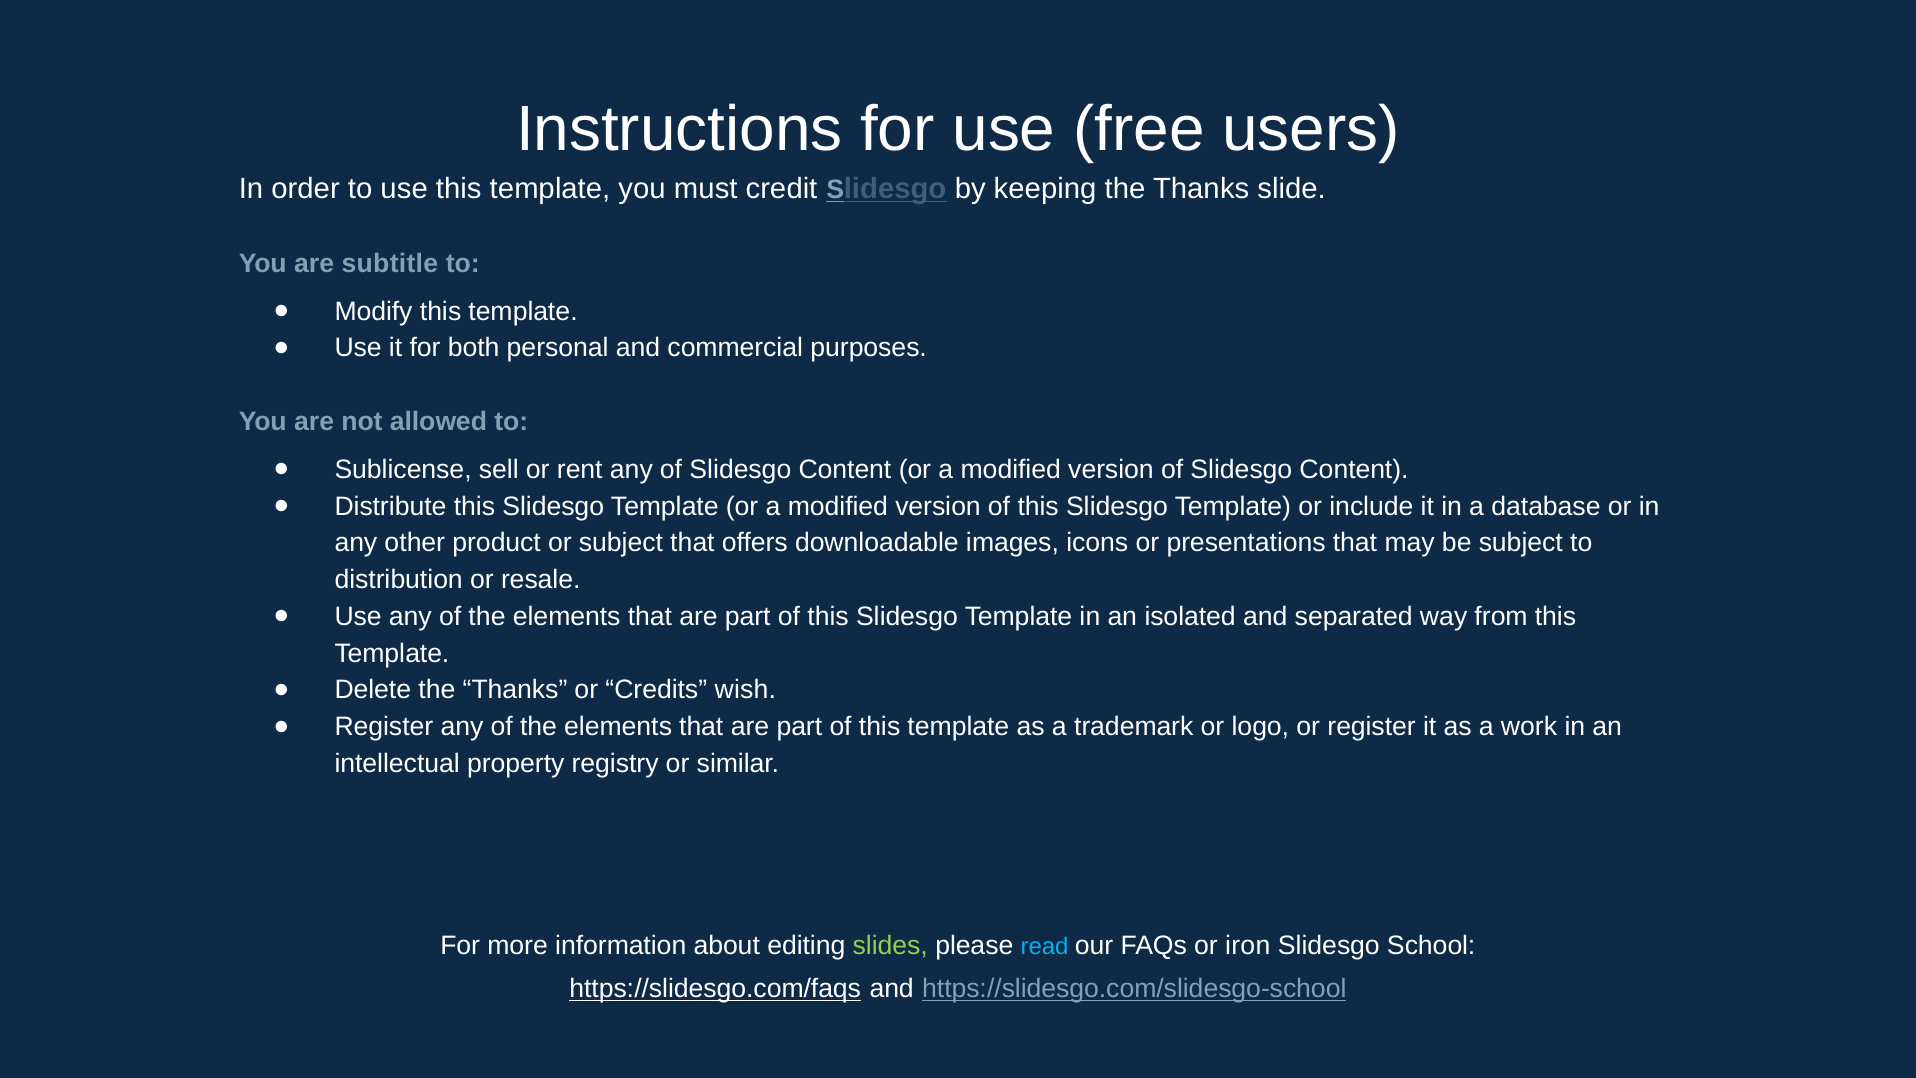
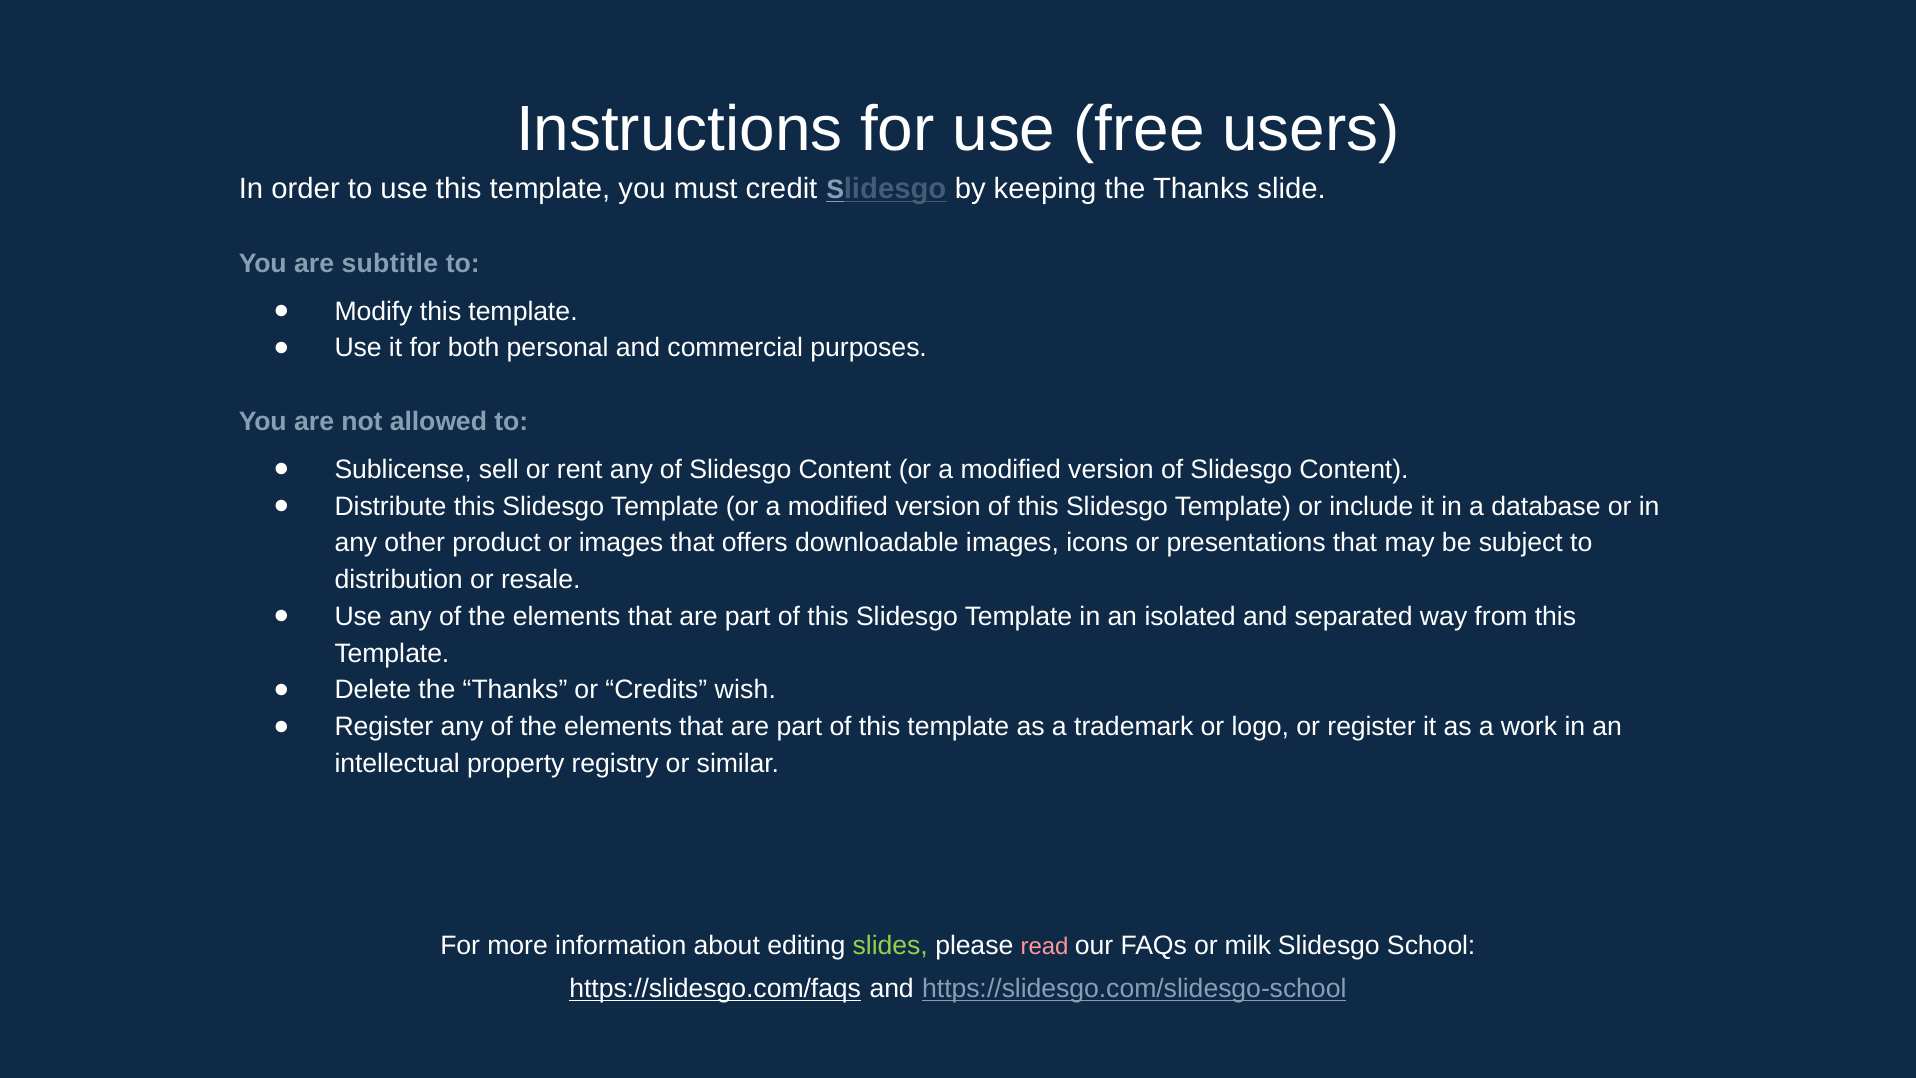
or subject: subject -> images
read colour: light blue -> pink
iron: iron -> milk
